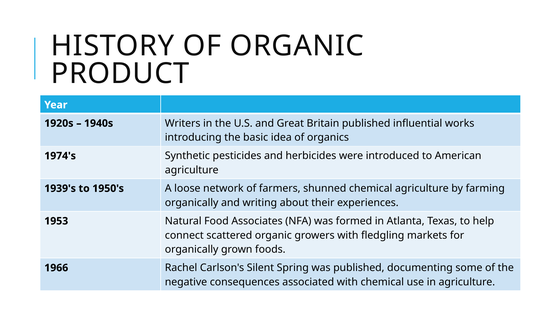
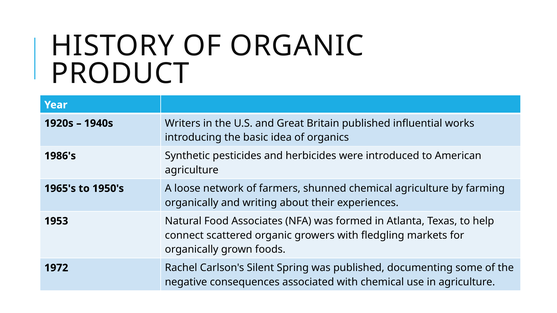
1974's: 1974's -> 1986's
1939's: 1939's -> 1965's
1966: 1966 -> 1972
